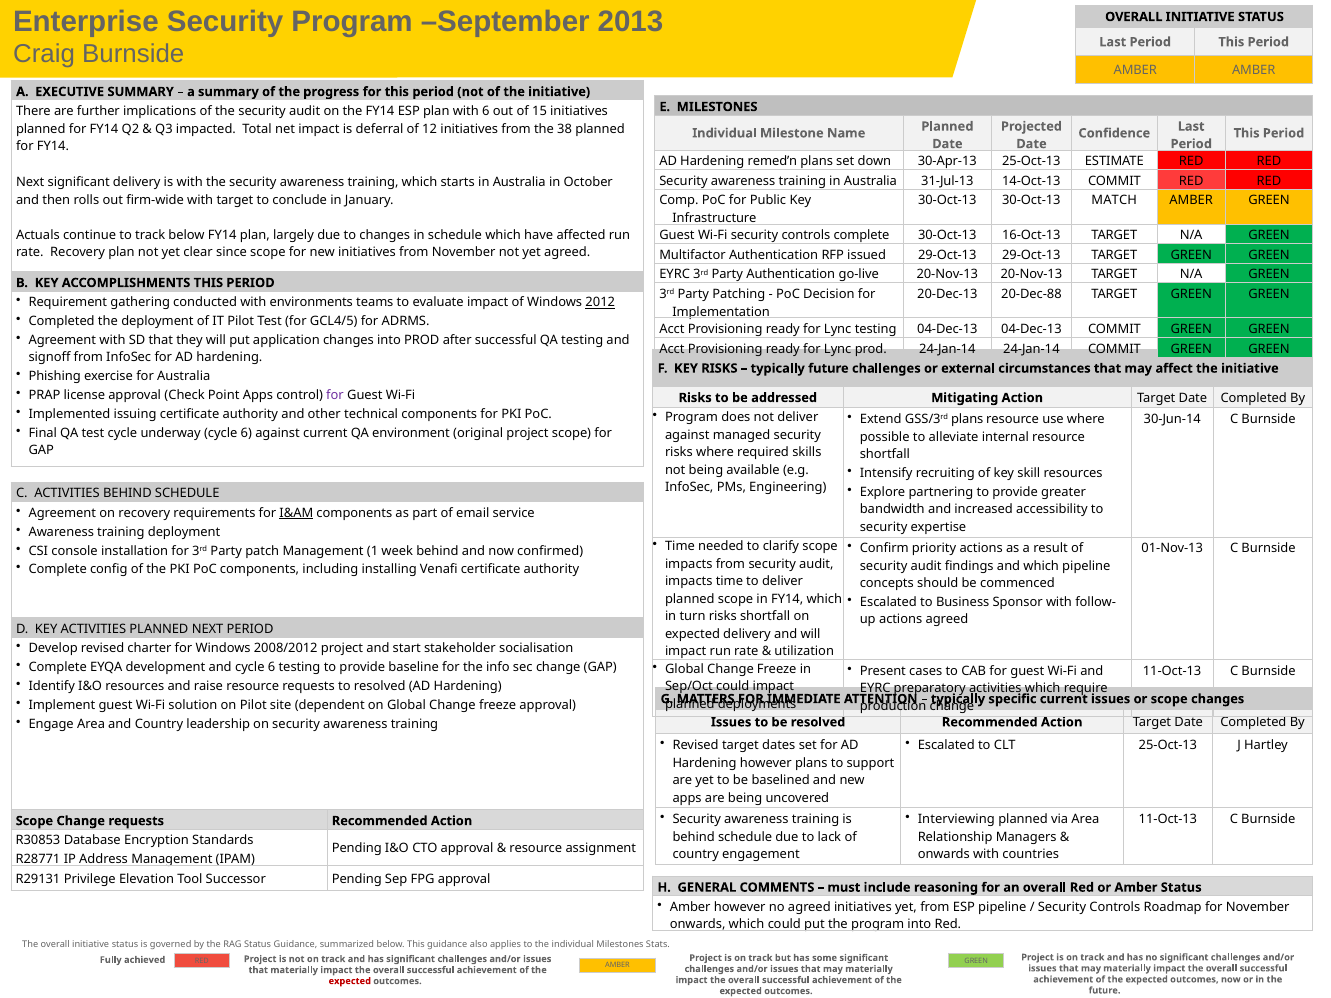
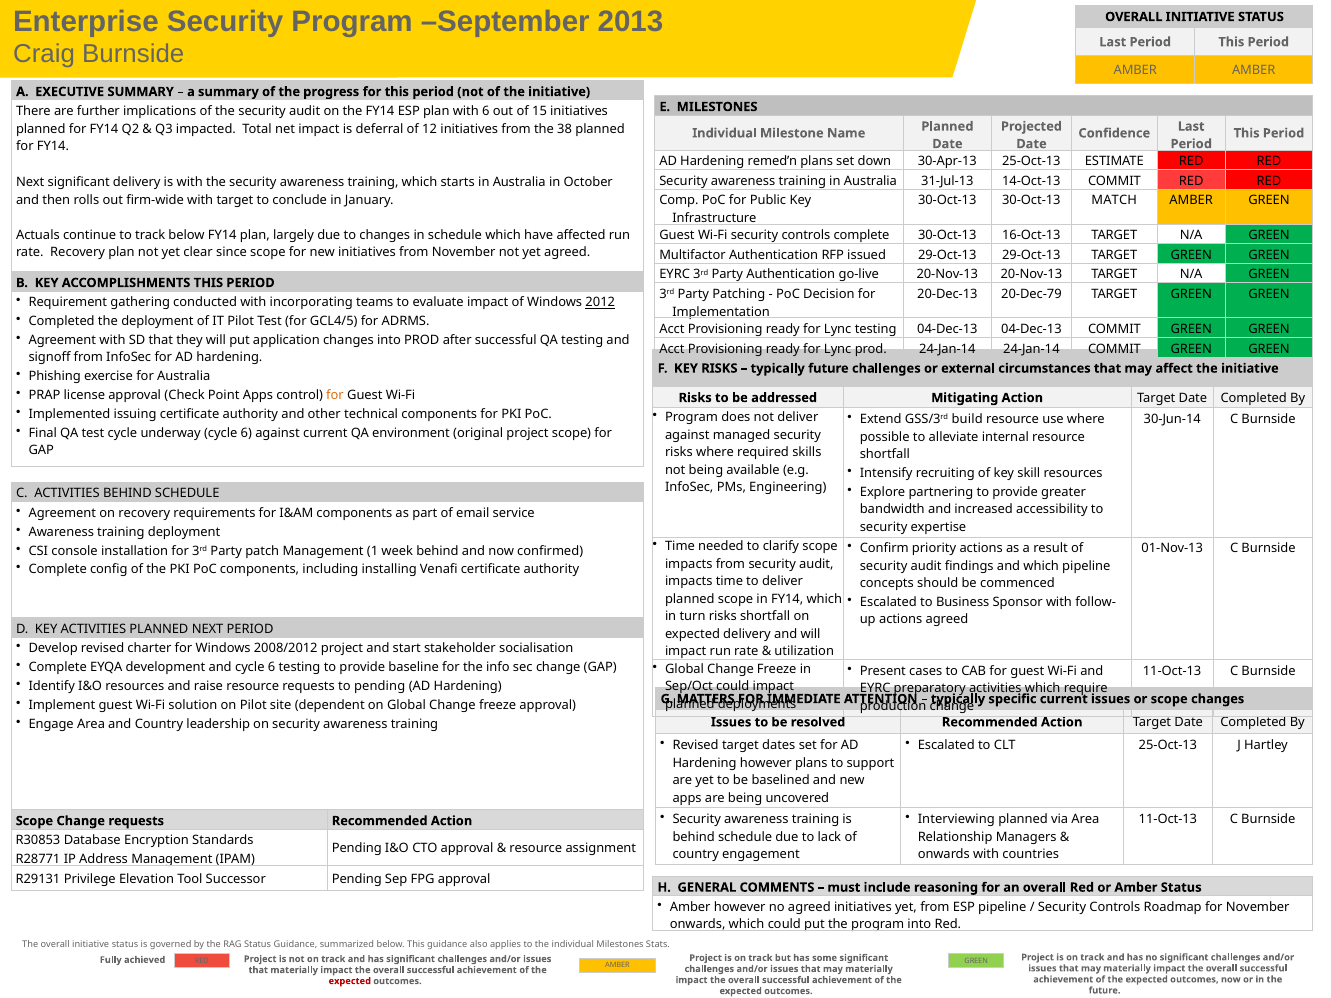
20-Dec-88: 20-Dec-88 -> 20-Dec-79
environments: environments -> incorporating
for at (335, 395) colour: purple -> orange
GSS/3rd plans: plans -> build
I&AM underline: present -> none
to resolved: resolved -> pending
